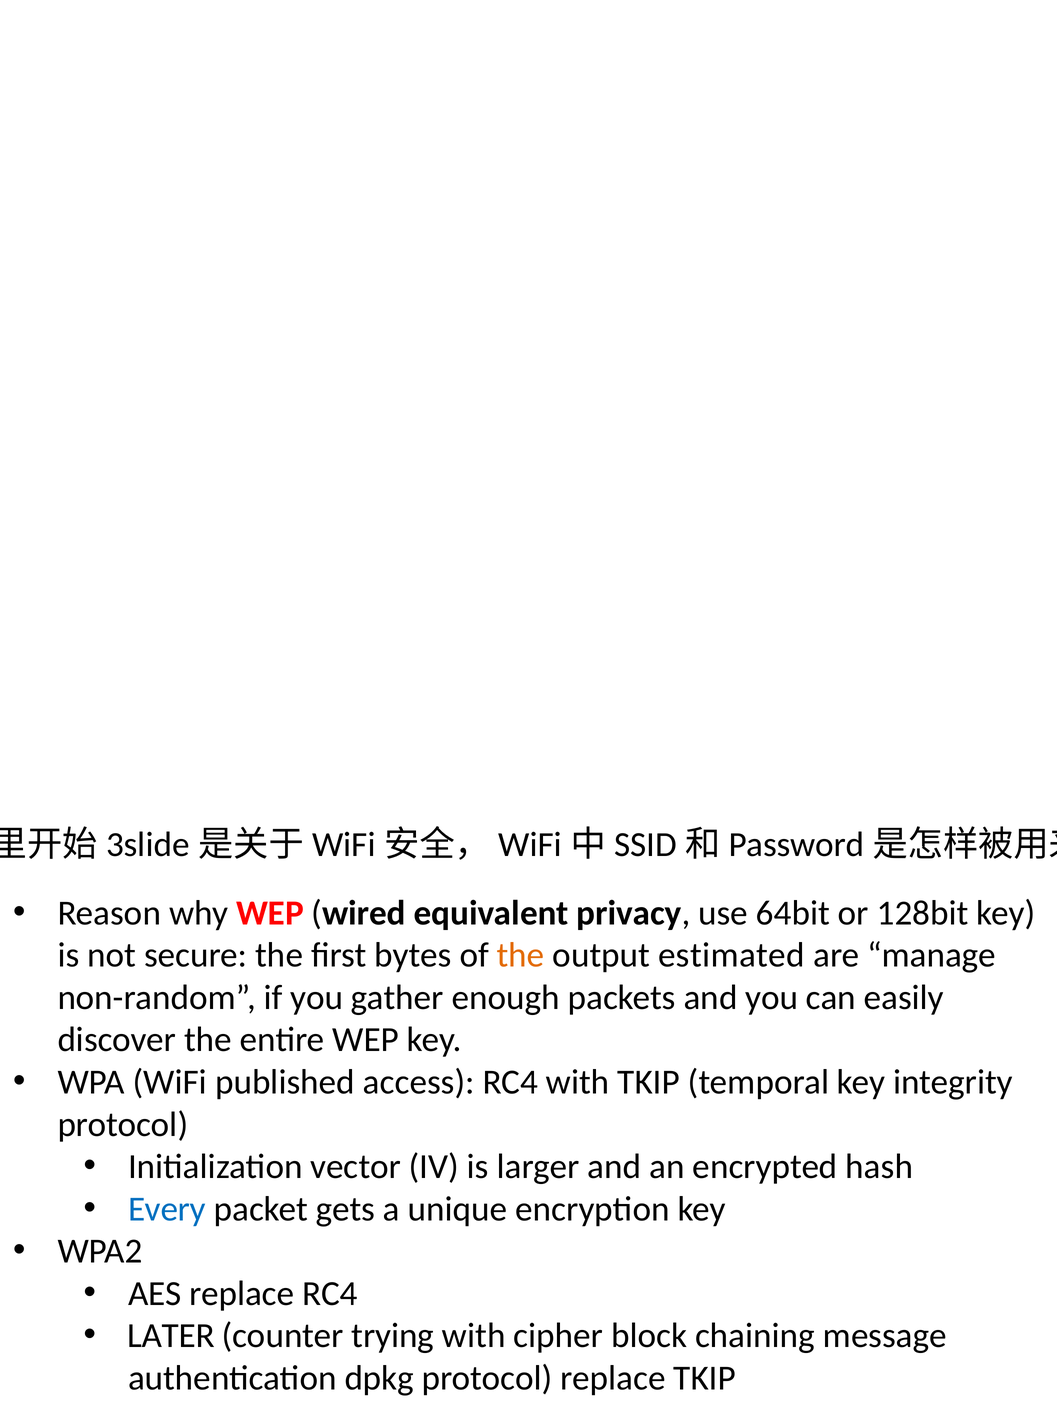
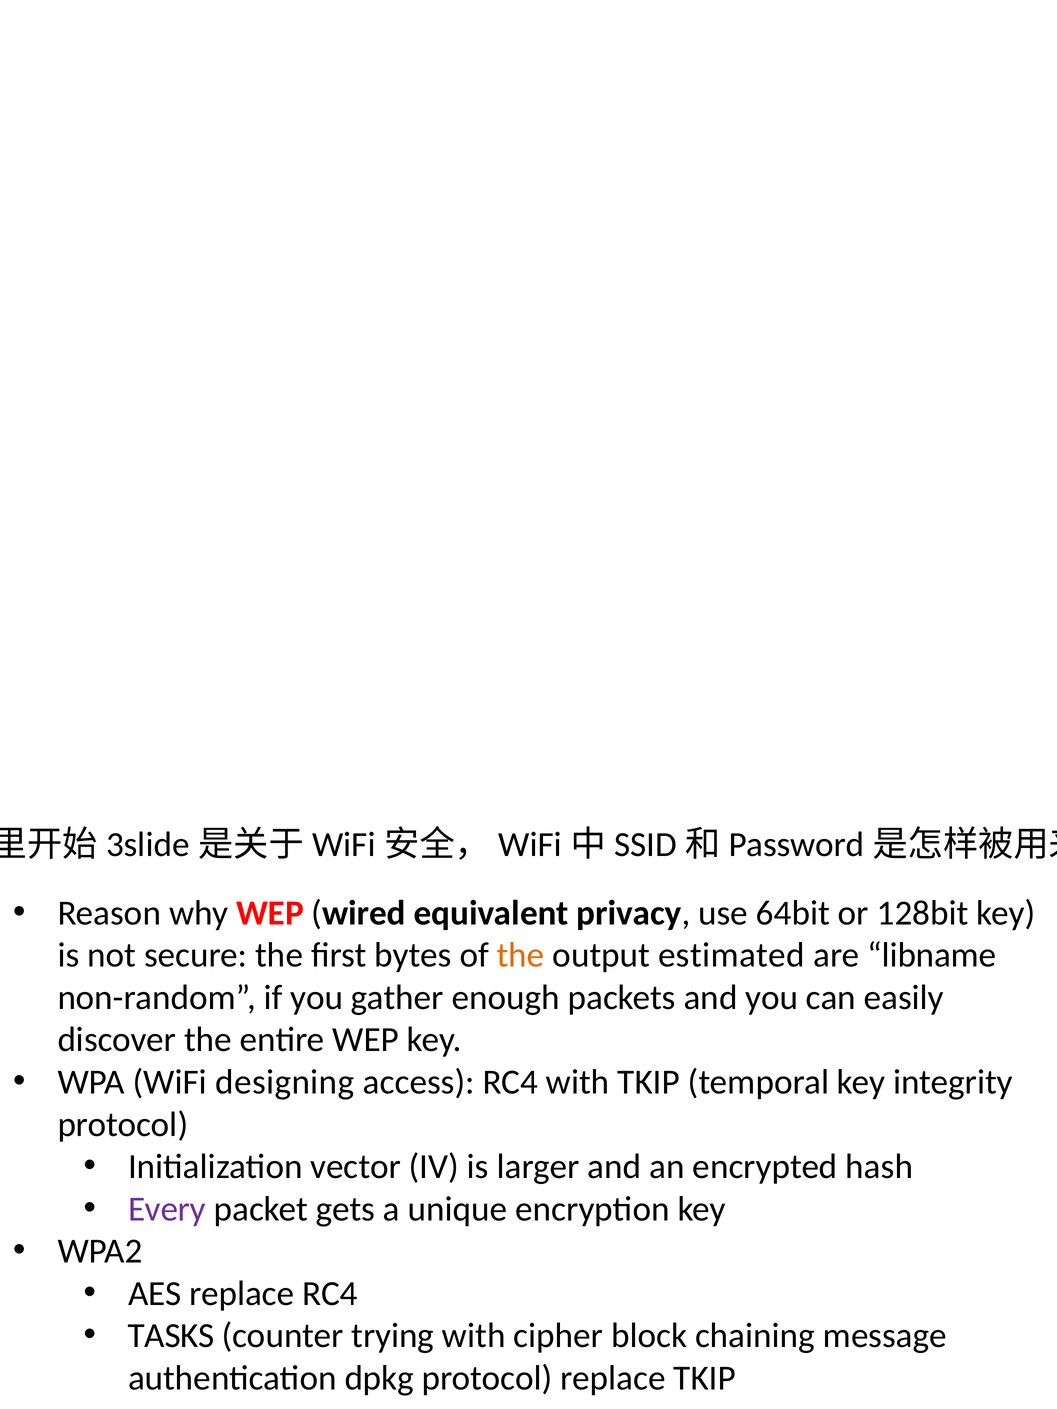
manage: manage -> libname
published: published -> designing
Every colour: blue -> purple
LATER: LATER -> TASKS
